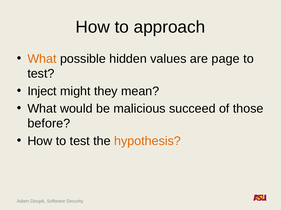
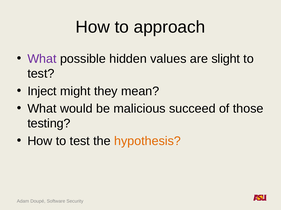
What at (42, 59) colour: orange -> purple
page: page -> slight
before: before -> testing
